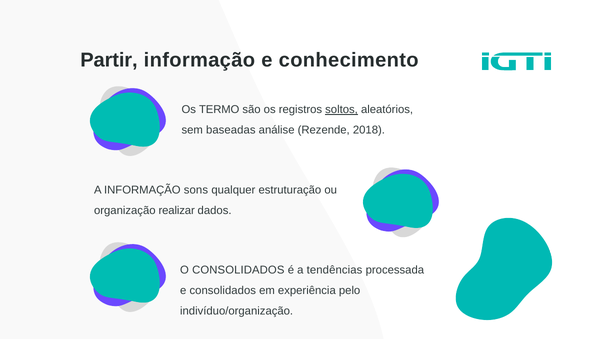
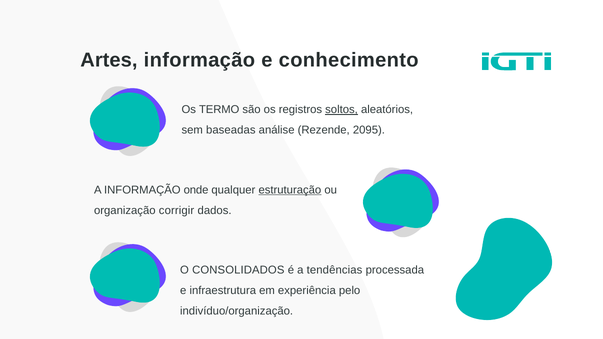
Partir: Partir -> Artes
2018: 2018 -> 2095
sons: sons -> onde
estruturação underline: none -> present
realizar: realizar -> corrigir
e consolidados: consolidados -> infraestrutura
